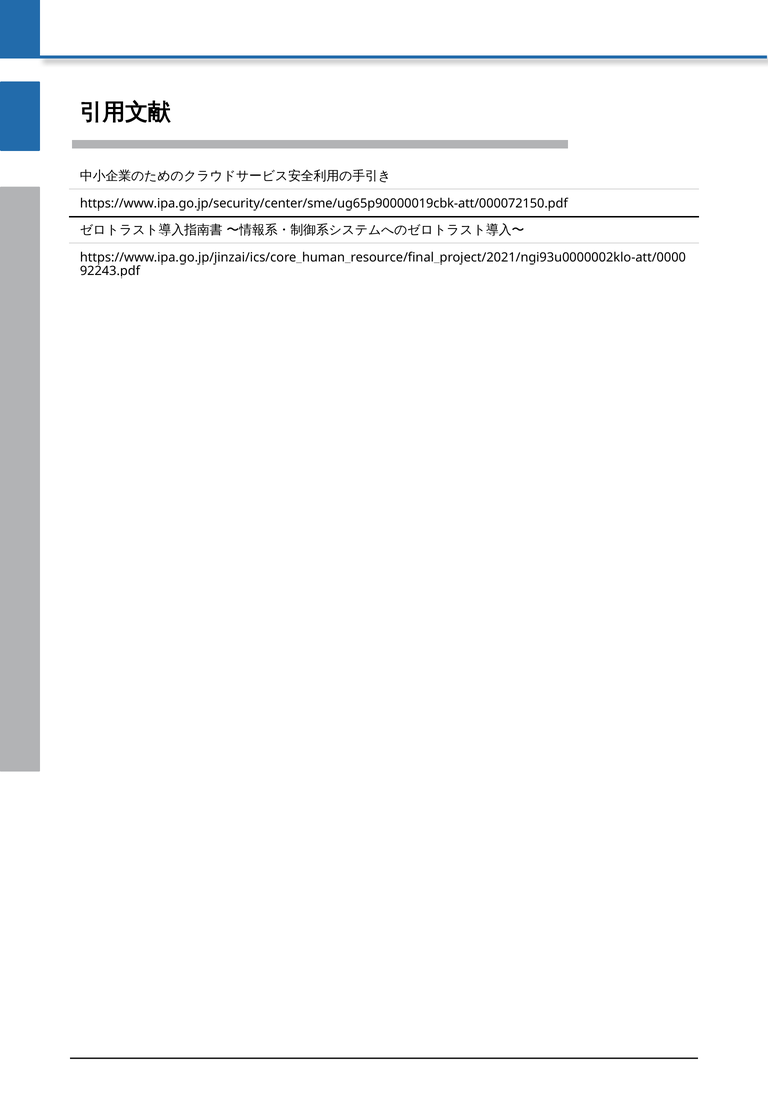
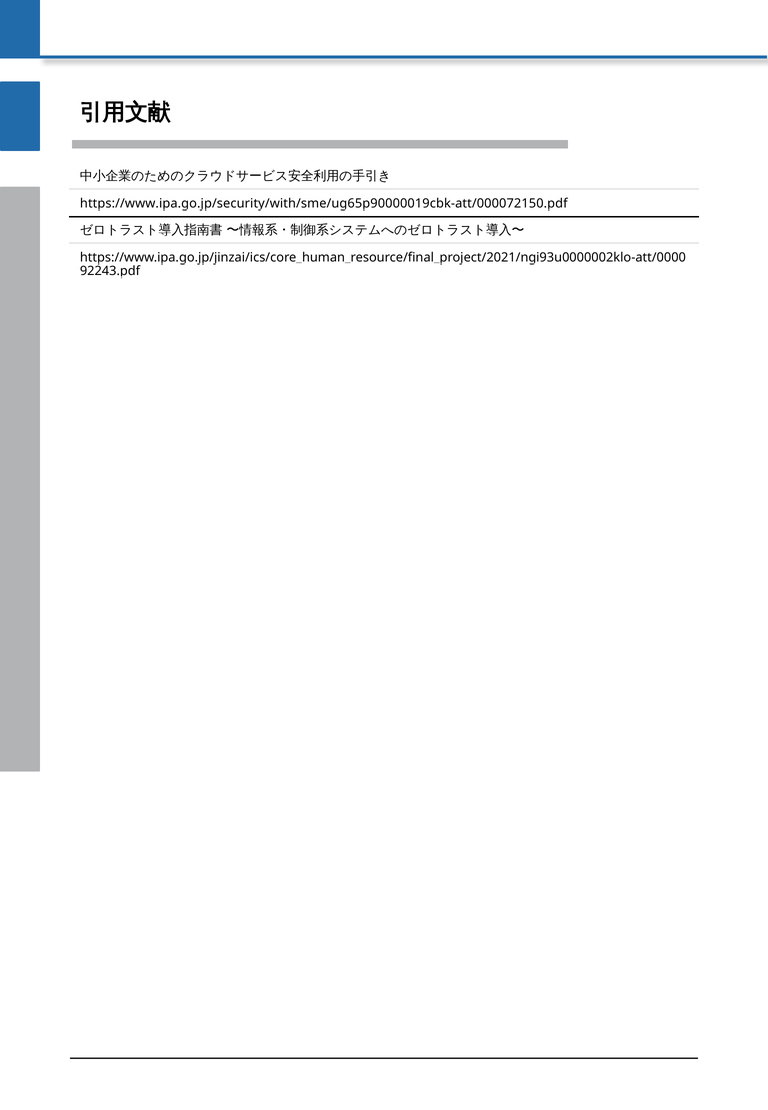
https://www.ipa.go.jp/security/center/sme/ug65p90000019cbk-att/000072150.pdf: https://www.ipa.go.jp/security/center/sme/ug65p90000019cbk-att/000072150.pdf -> https://www.ipa.go.jp/security/with/sme/ug65p90000019cbk-att/000072150.pdf
